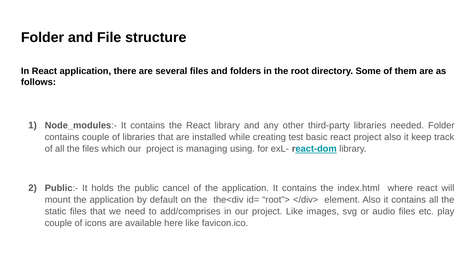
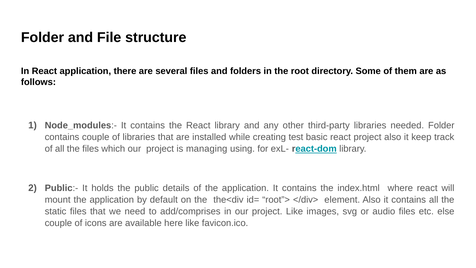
cancel: cancel -> details
play: play -> else
